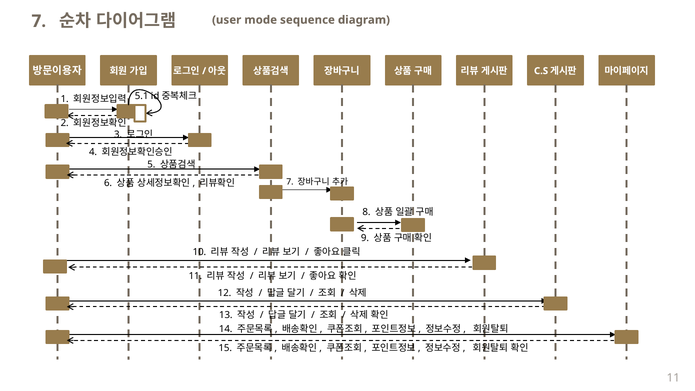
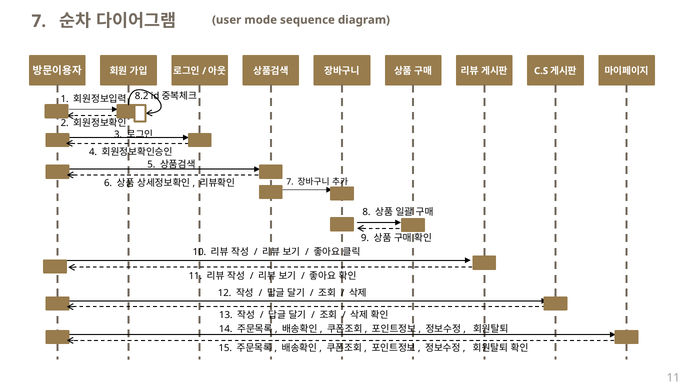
5.1: 5.1 -> 8.2
